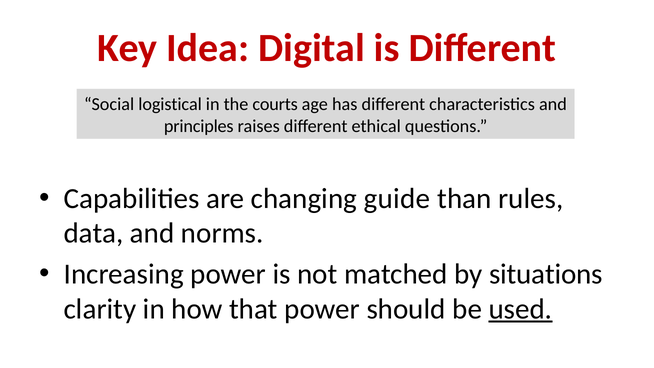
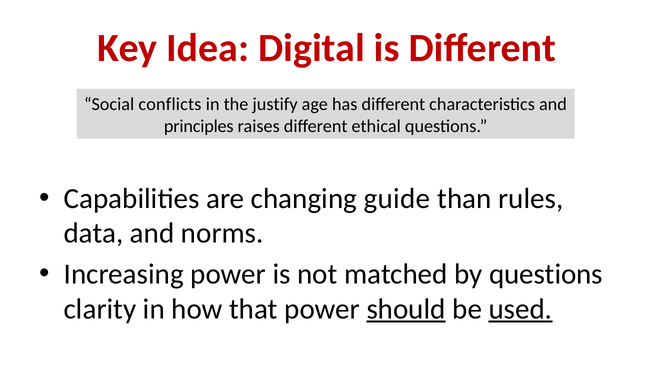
logistical: logistical -> conflicts
courts: courts -> justify
by situations: situations -> questions
should underline: none -> present
